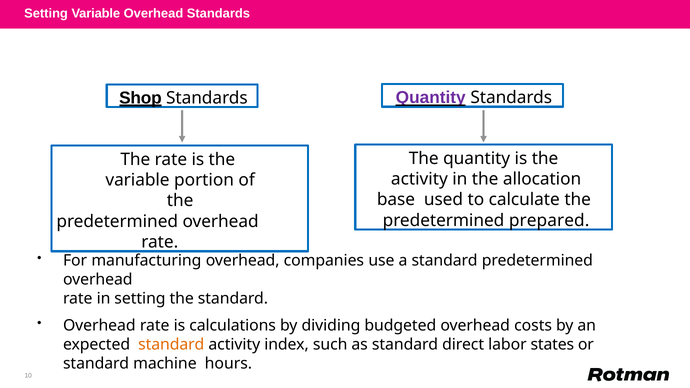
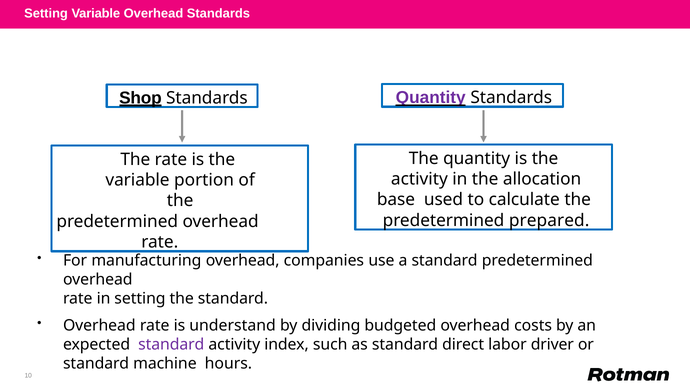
calculations: calculations -> understand
standard at (171, 344) colour: orange -> purple
states: states -> driver
